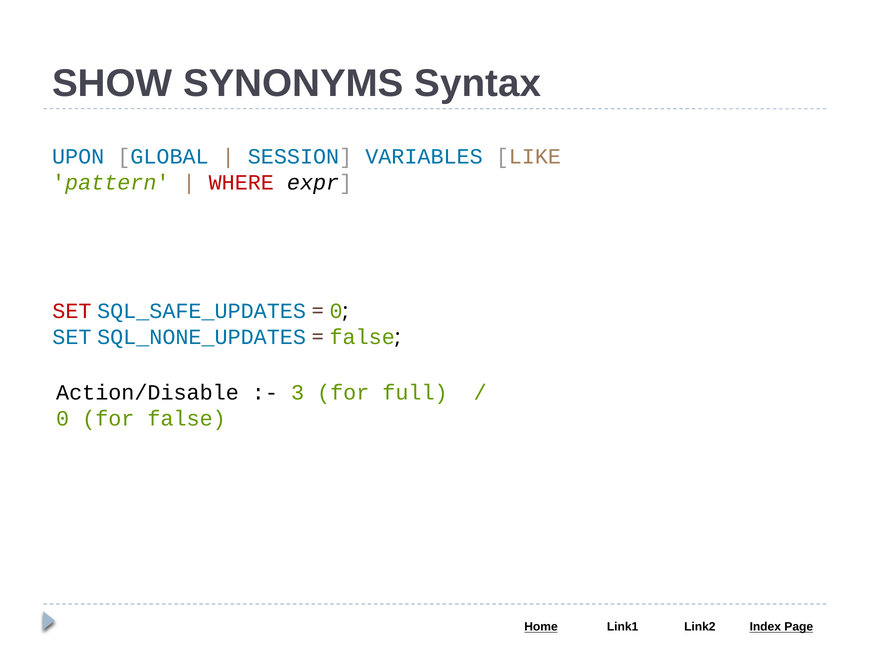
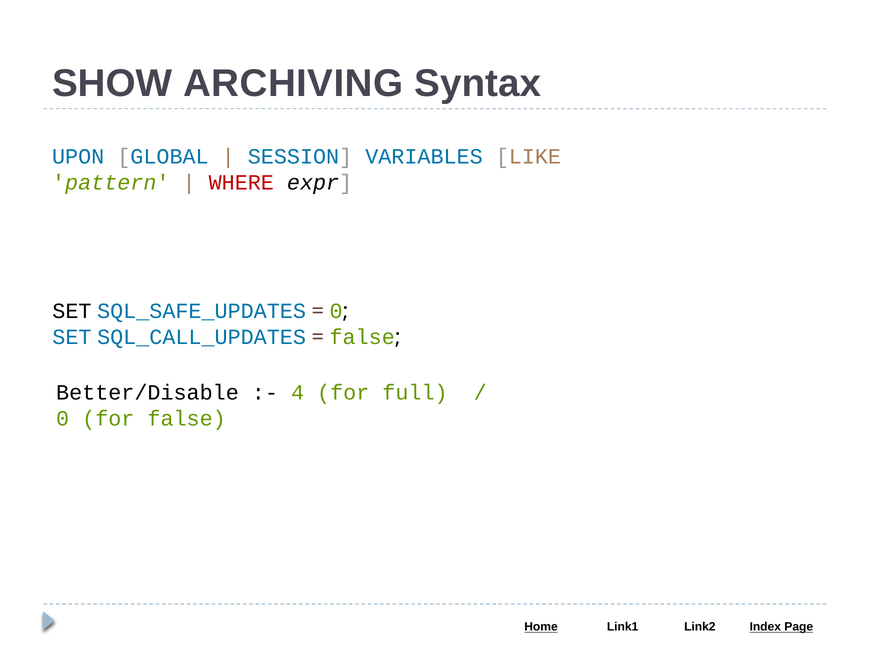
SYNONYMS: SYNONYMS -> ARCHIVING
SET at (72, 311) colour: red -> black
SQL_NONE_UPDATES: SQL_NONE_UPDATES -> SQL_CALL_UPDATES
Action/Disable: Action/Disable -> Better/Disable
3: 3 -> 4
